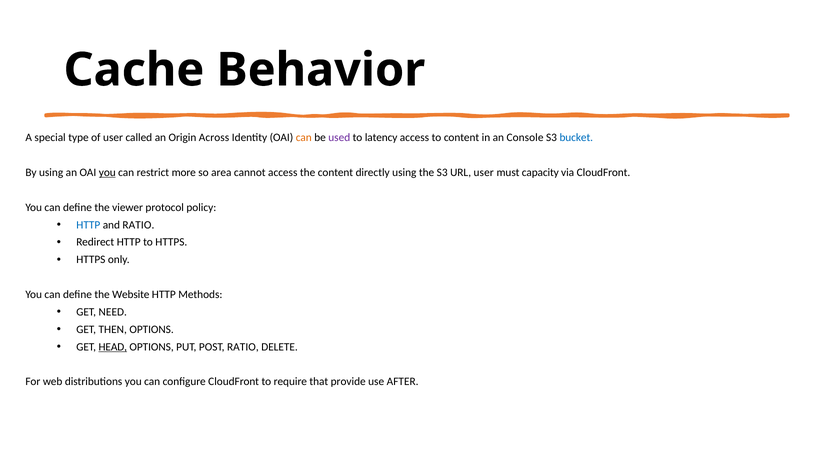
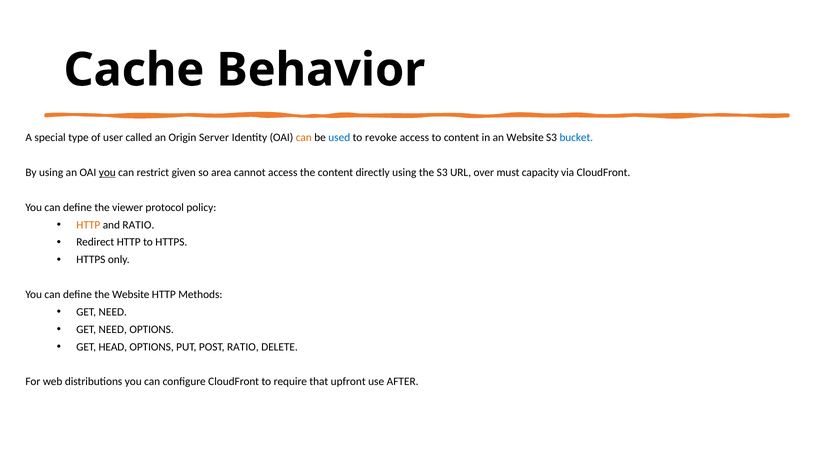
Across: Across -> Server
used colour: purple -> blue
latency: latency -> revoke
an Console: Console -> Website
more: more -> given
URL user: user -> over
HTTP at (88, 225) colour: blue -> orange
THEN at (113, 329): THEN -> NEED
HEAD underline: present -> none
provide: provide -> upfront
